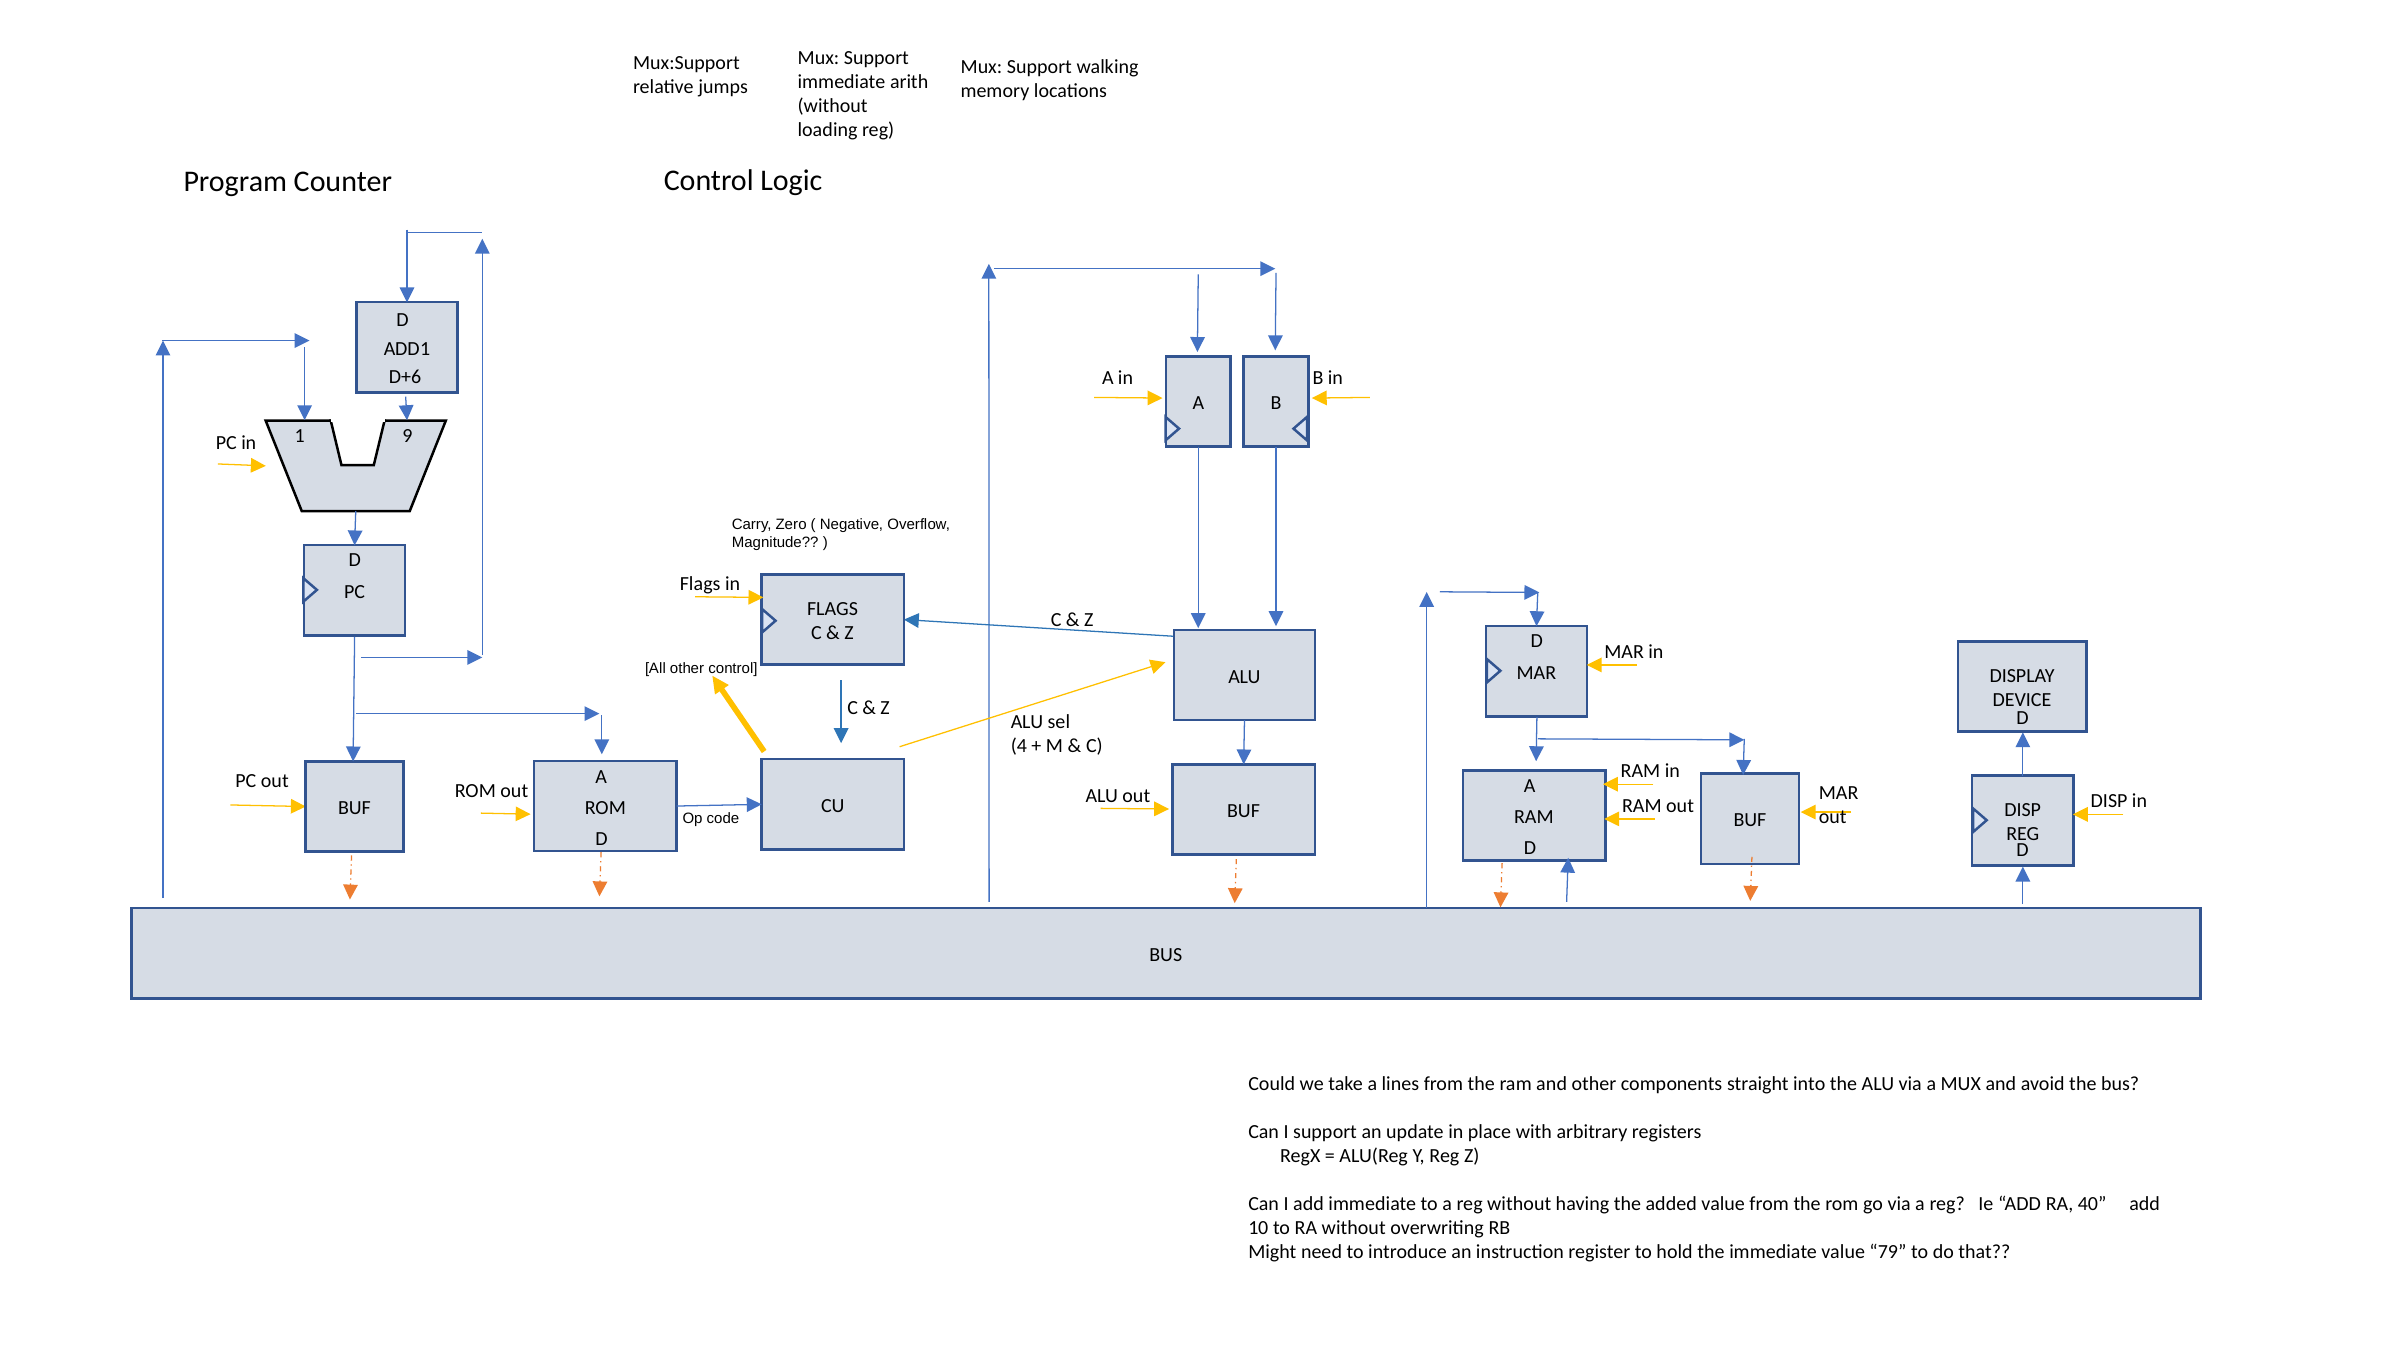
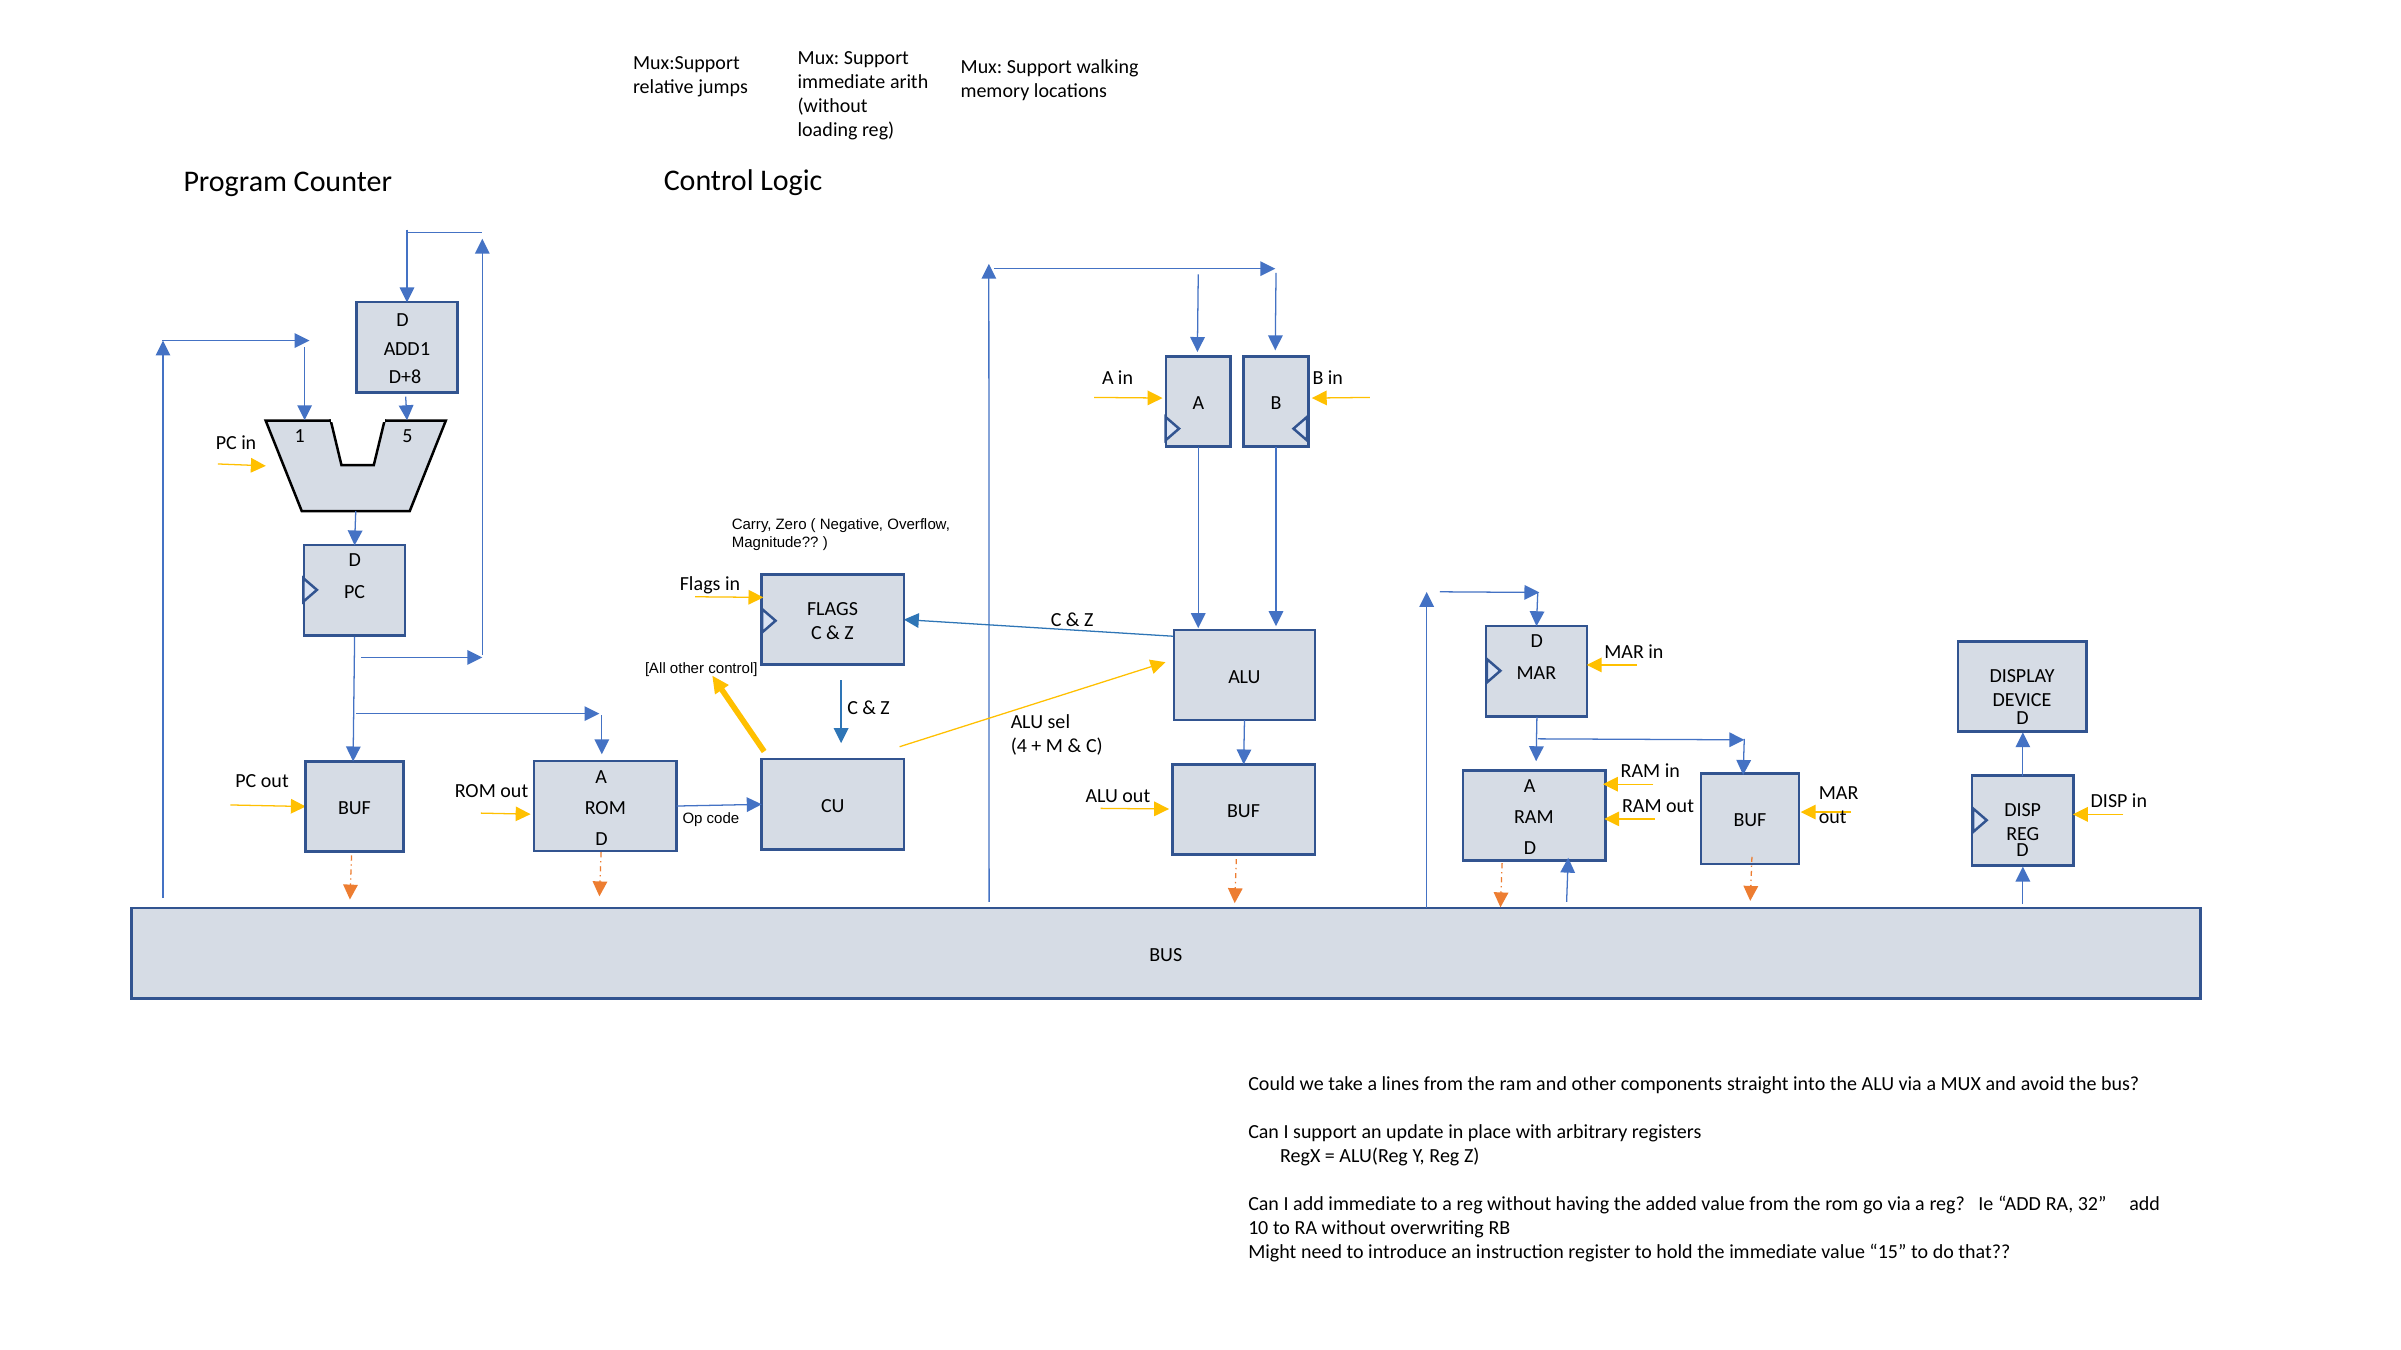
D+6: D+6 -> D+8
9: 9 -> 5
40: 40 -> 32
79: 79 -> 15
